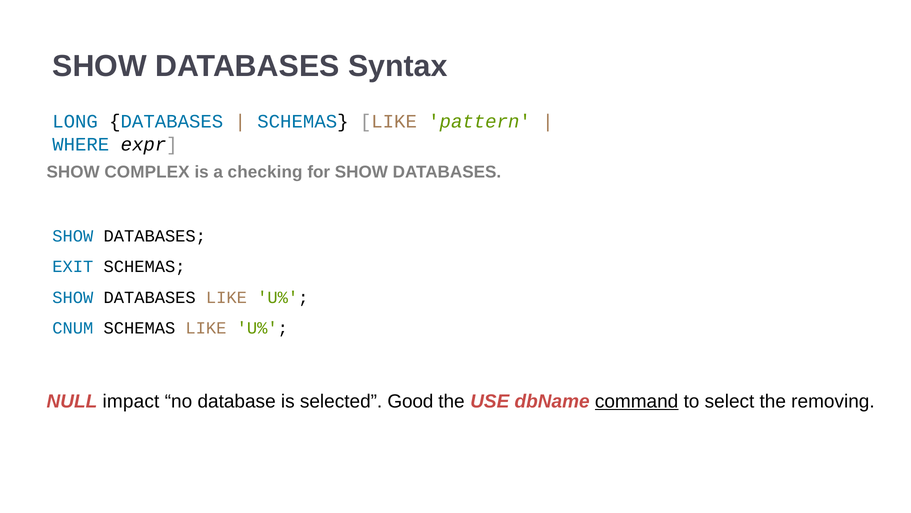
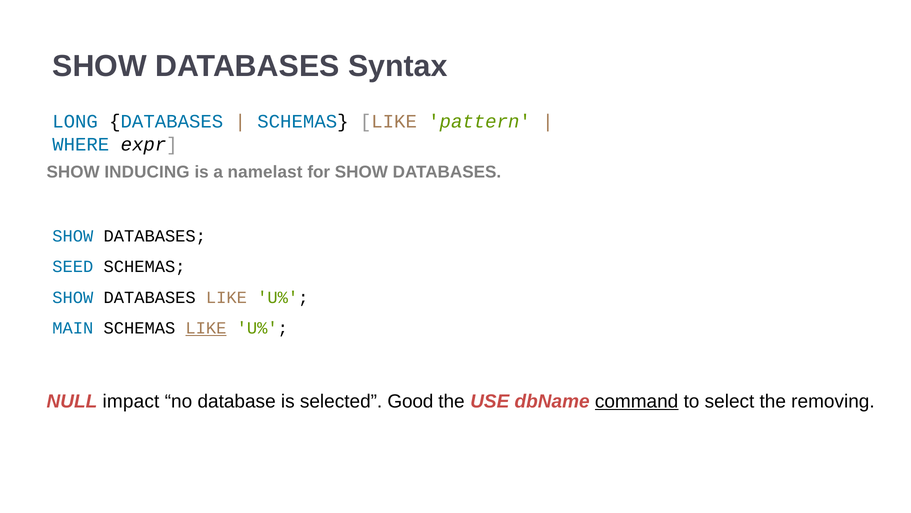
COMPLEX: COMPLEX -> INDUCING
checking: checking -> namelast
EXIT: EXIT -> SEED
CNUM: CNUM -> MAIN
LIKE at (206, 328) underline: none -> present
